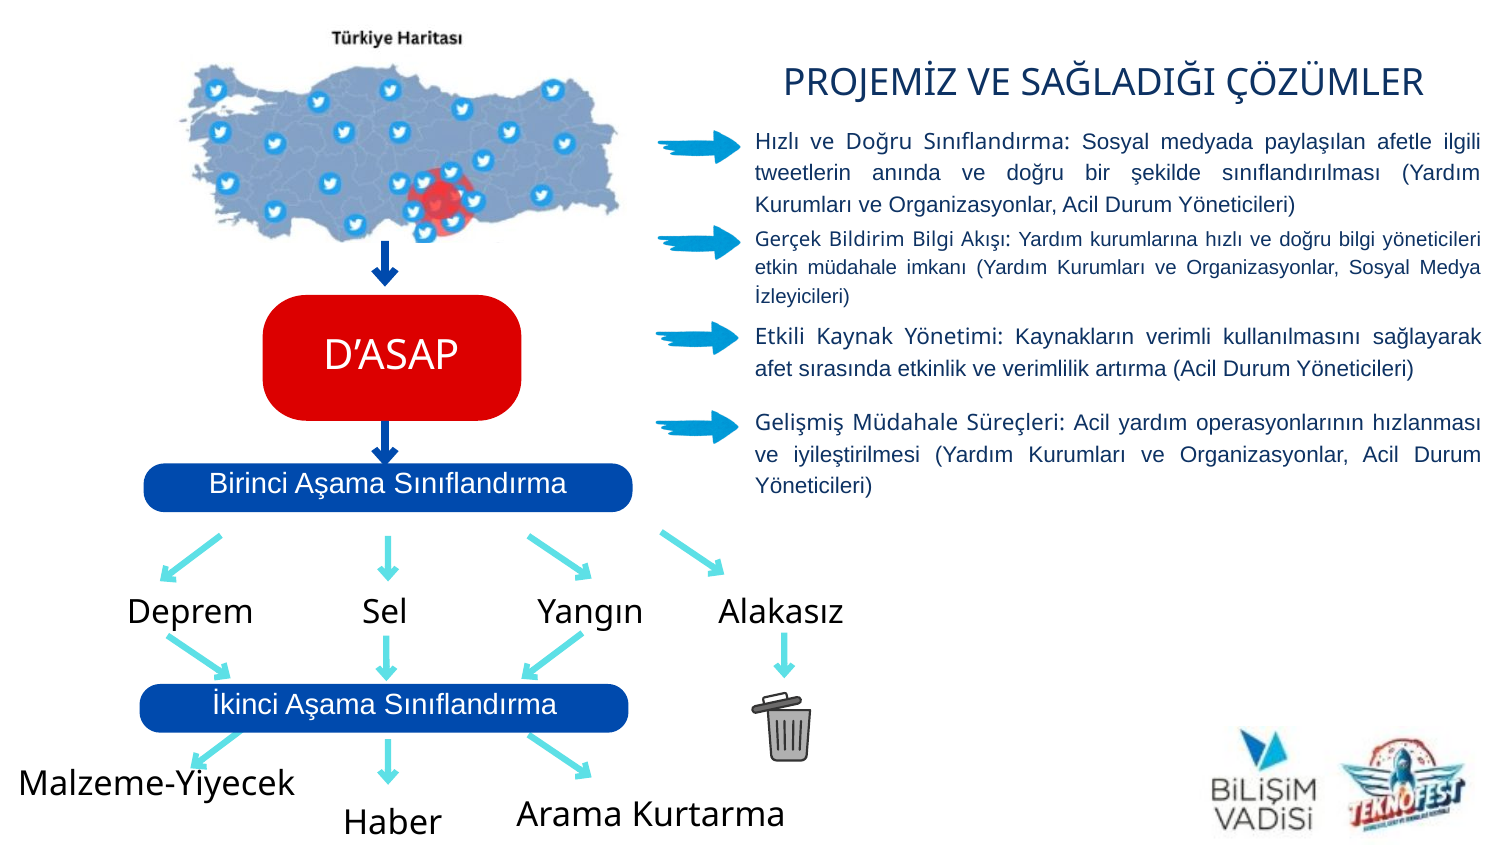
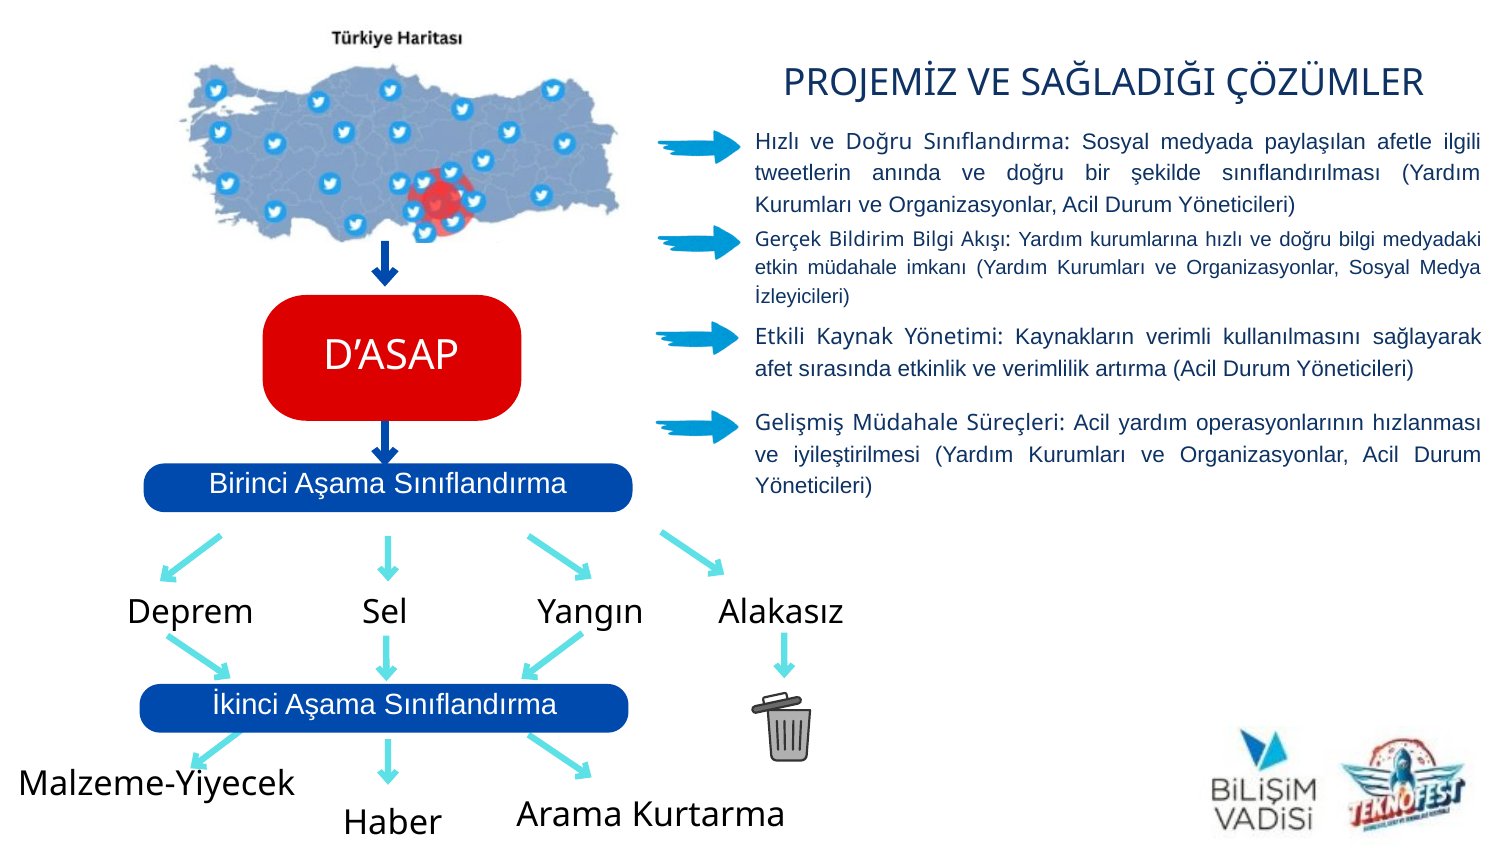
bilgi yöneticileri: yöneticileri -> medyadaki
